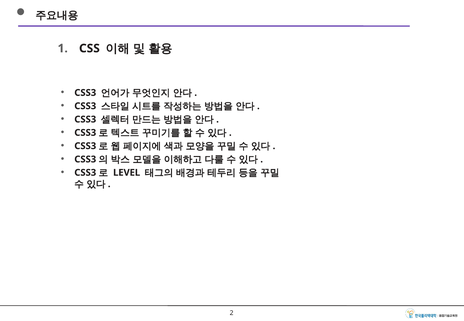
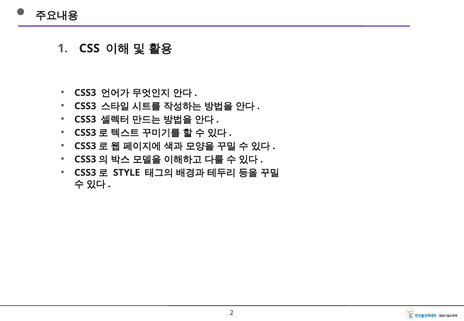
LEVEL: LEVEL -> STYLE
